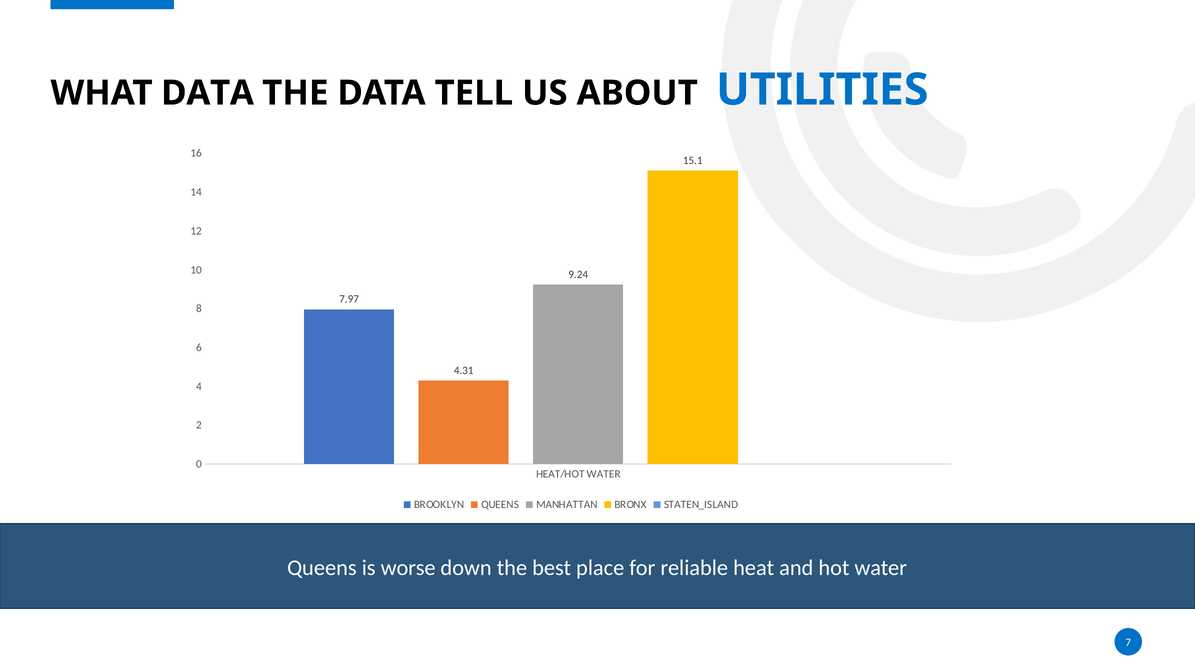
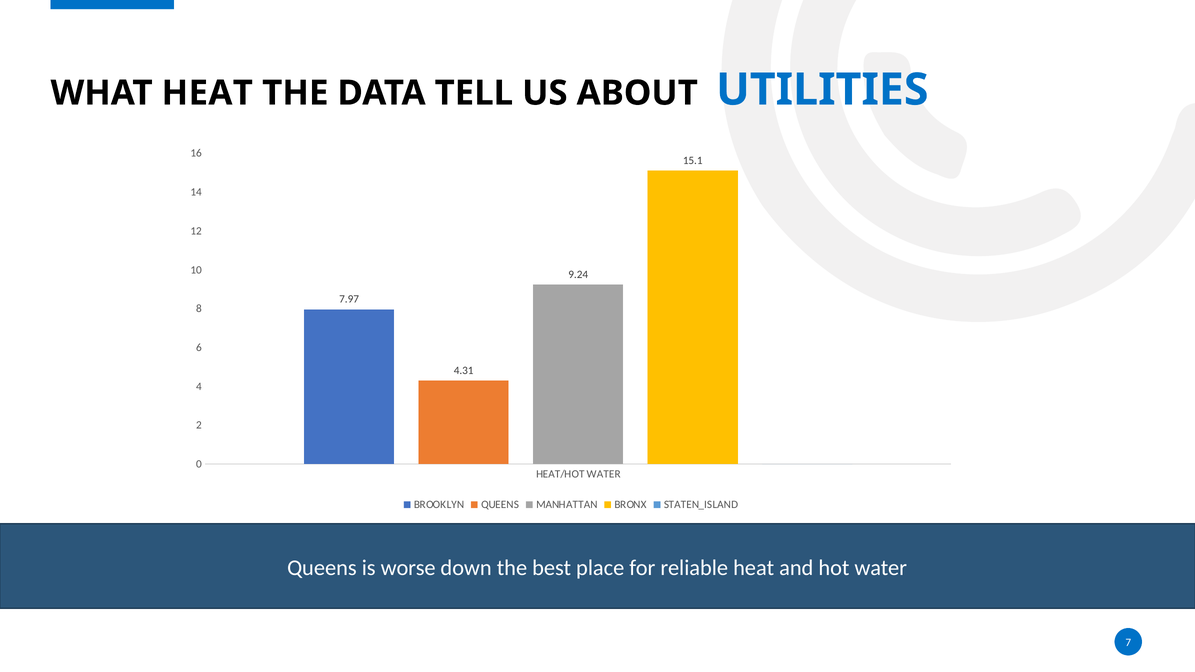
WHAT DATA: DATA -> HEAT
